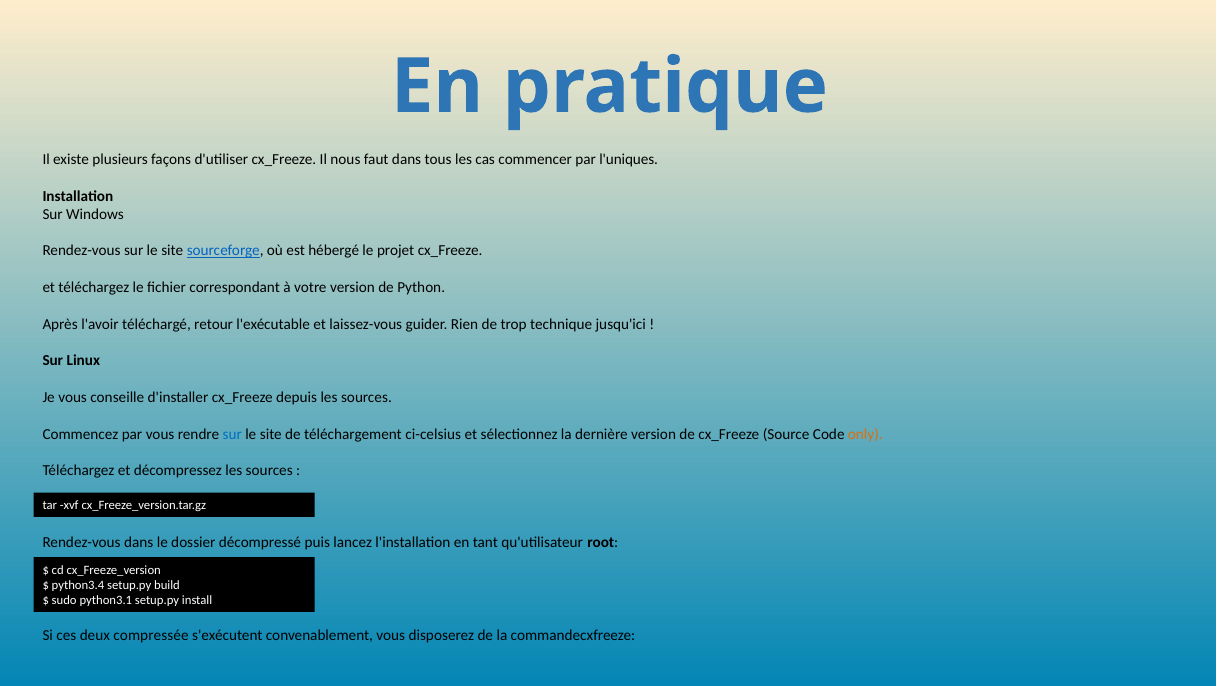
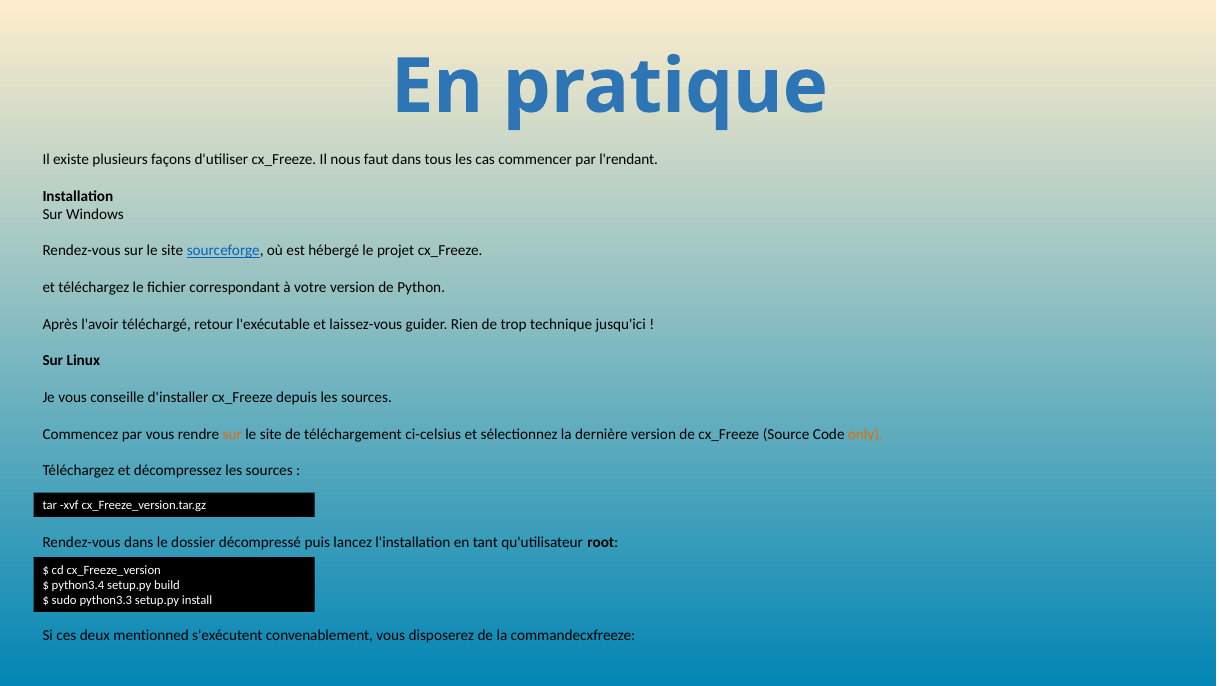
l'uniques: l'uniques -> l'rendant
sur at (232, 434) colour: blue -> orange
python3.1: python3.1 -> python3.3
compressée: compressée -> mentionned
